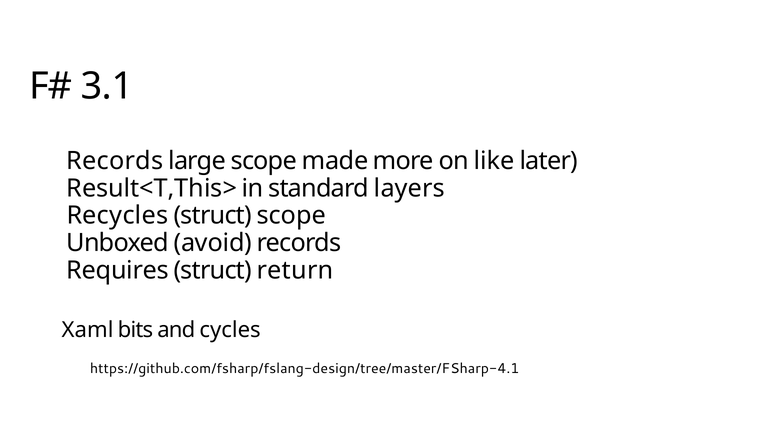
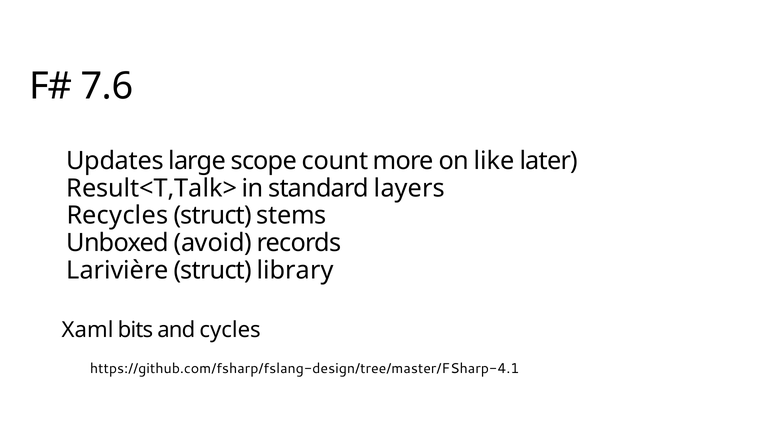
3.1: 3.1 -> 7.6
Records at (115, 161): Records -> Updates
made: made -> count
Result<T,This>: Result<T,This> -> Result<T,Talk>
struct scope: scope -> stems
Requires: Requires -> Larivière
return: return -> library
